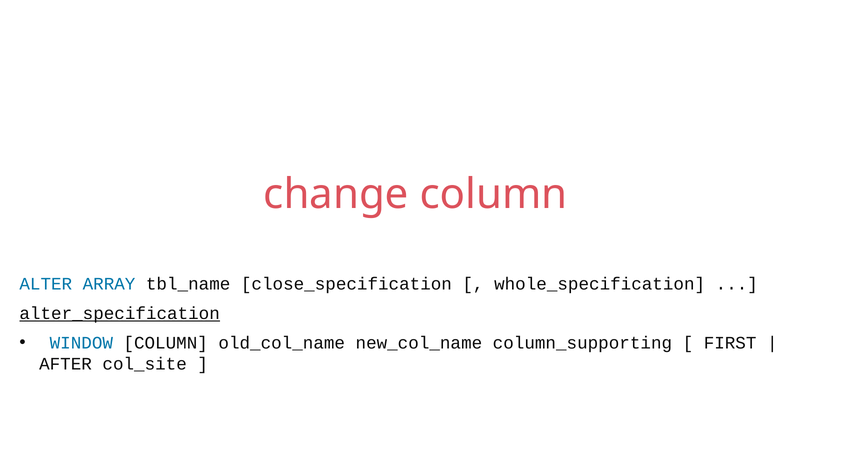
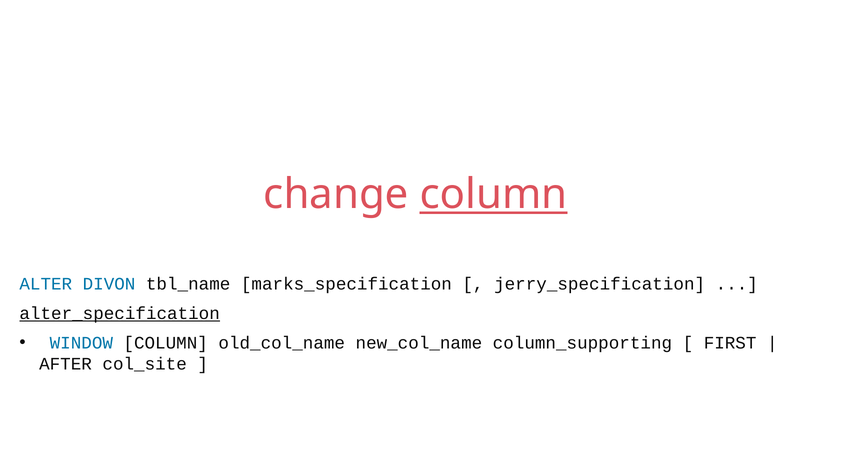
column at (494, 194) underline: none -> present
ARRAY: ARRAY -> DIVON
close_specification: close_specification -> marks_specification
whole_specification: whole_specification -> jerry_specification
